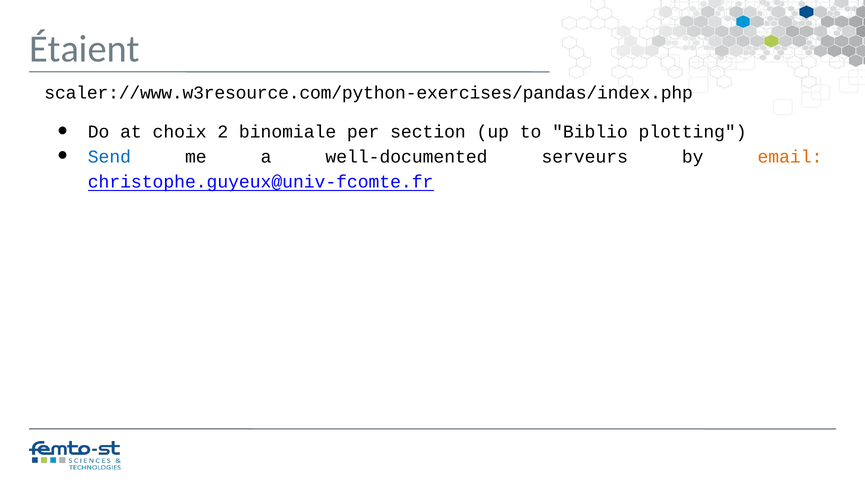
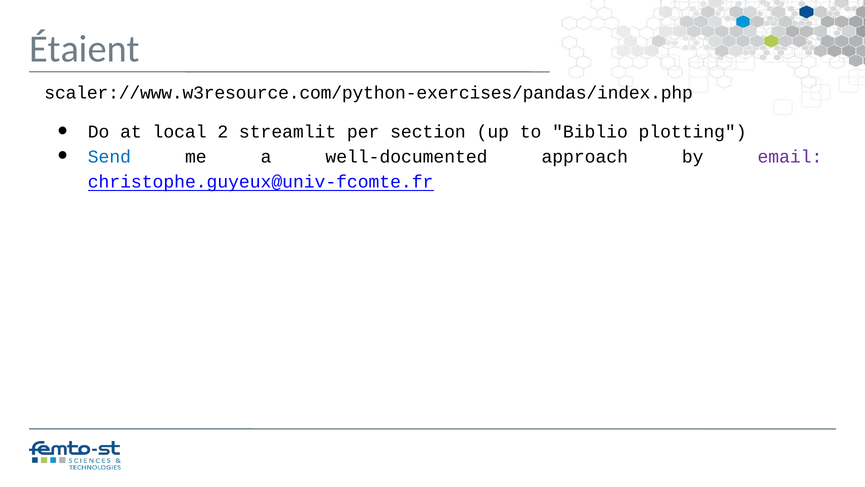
choix: choix -> local
binomiale: binomiale -> streamlit
serveurs: serveurs -> approach
email colour: orange -> purple
